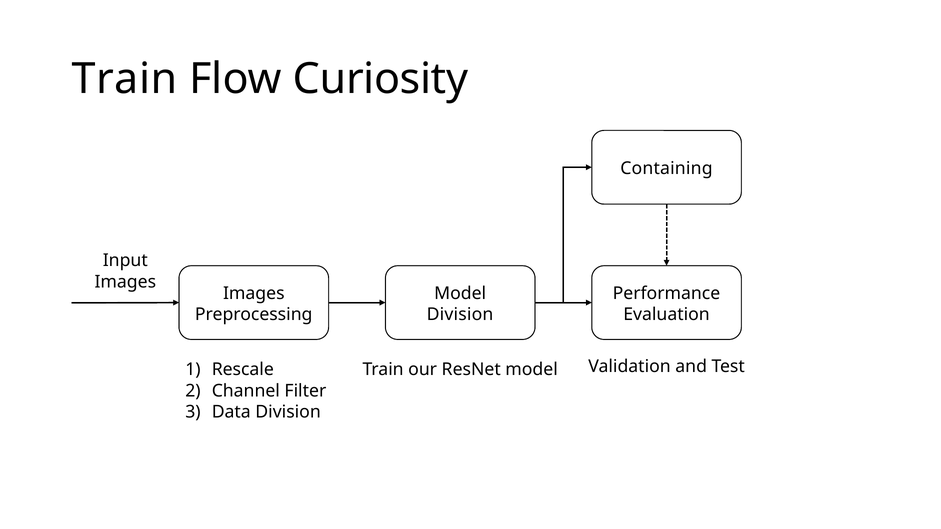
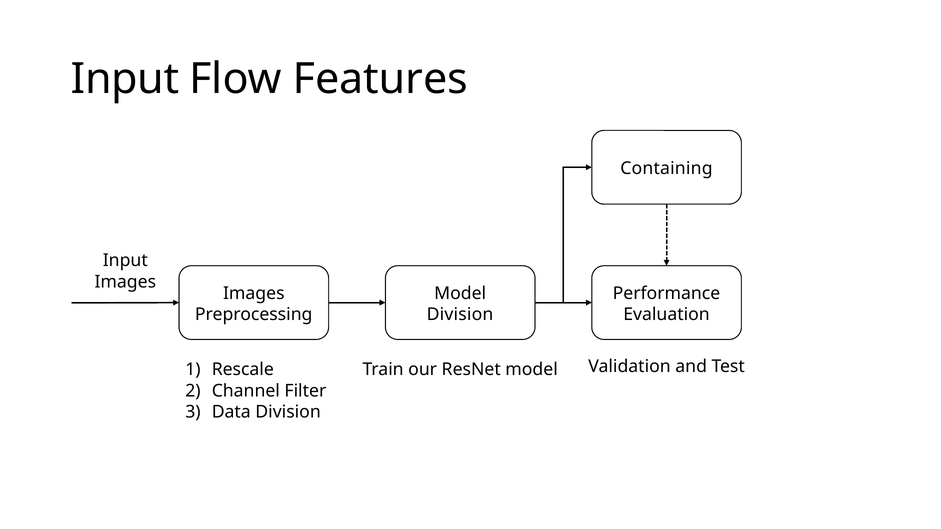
Train at (125, 79): Train -> Input
Curiosity: Curiosity -> Features
